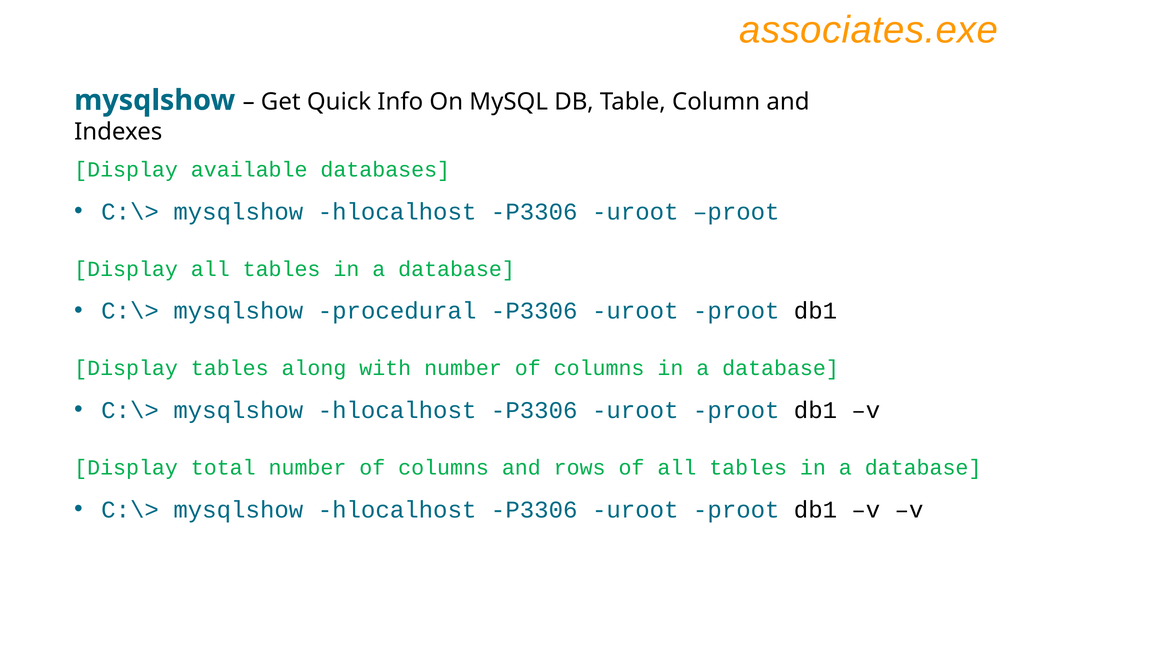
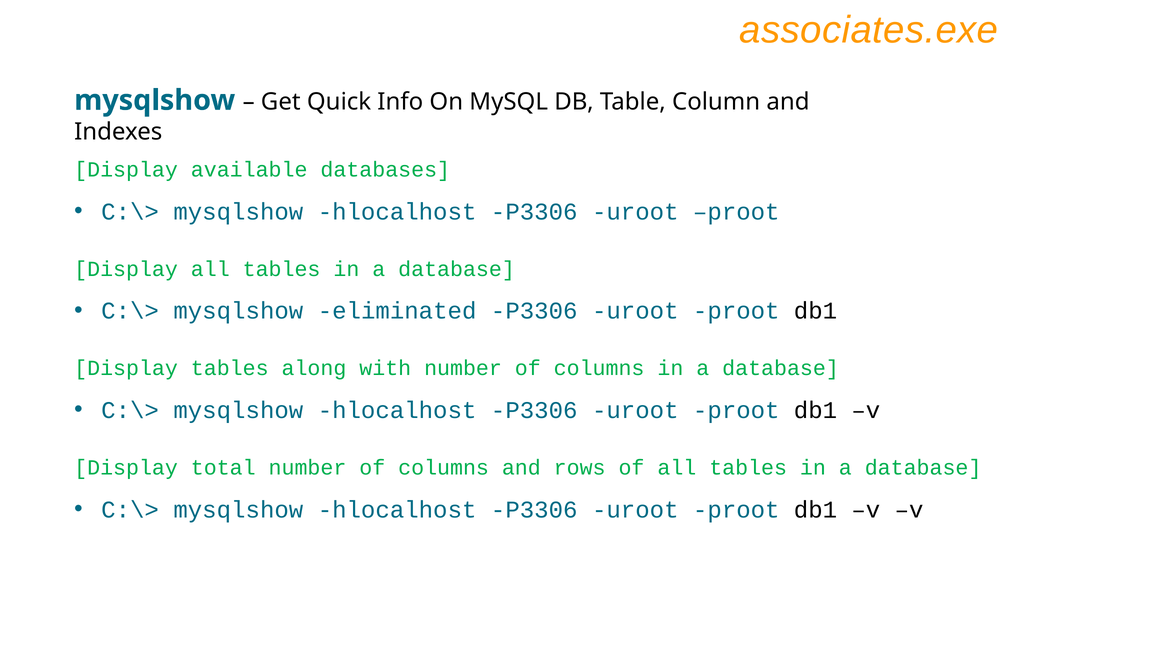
procedural: procedural -> eliminated
